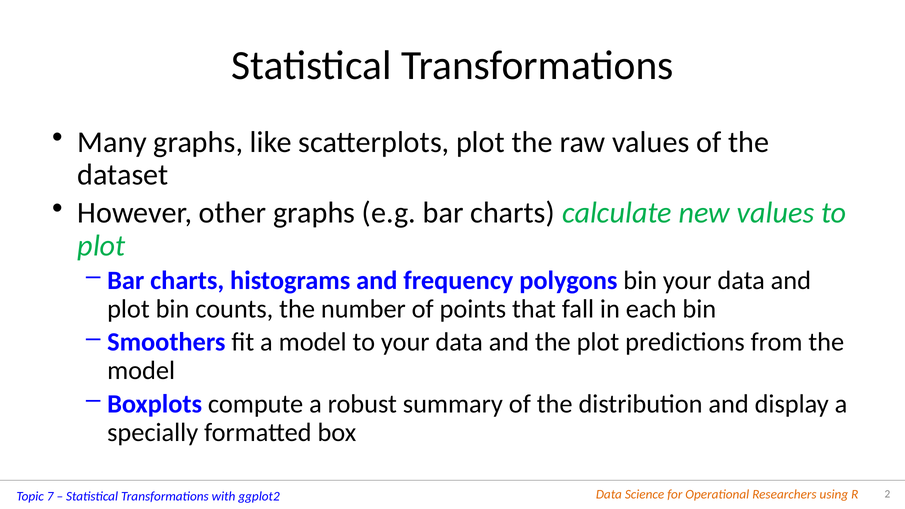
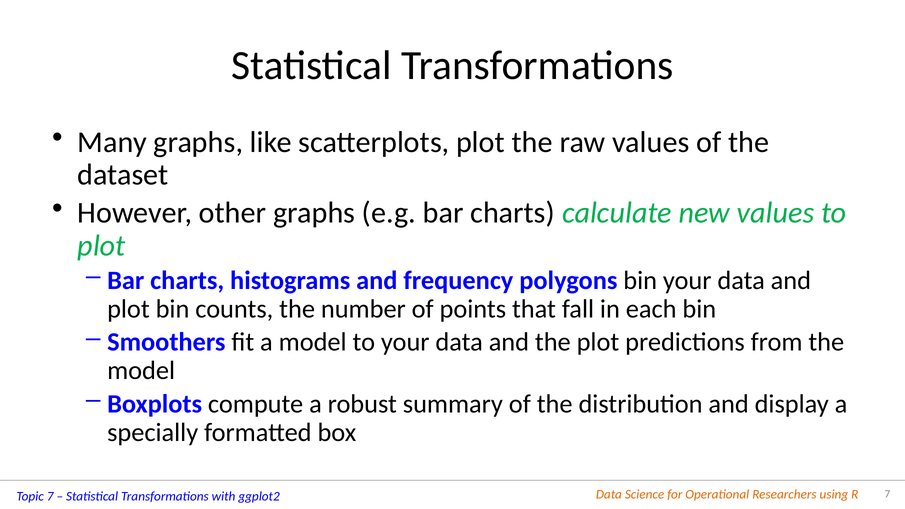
2 at (887, 494): 2 -> 7
